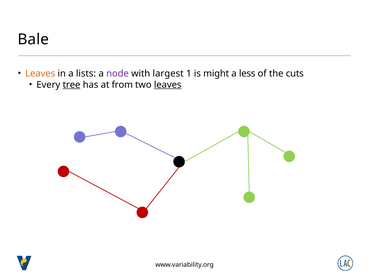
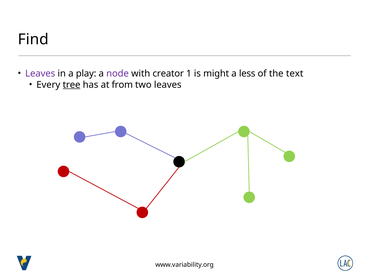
Bale: Bale -> Find
Leaves at (40, 74) colour: orange -> purple
lists: lists -> play
largest: largest -> creator
cuts: cuts -> text
leaves at (168, 85) underline: present -> none
